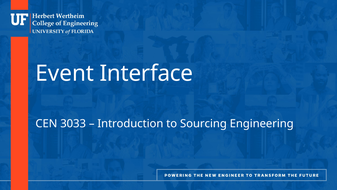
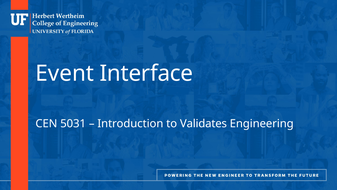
3033: 3033 -> 5031
Sourcing: Sourcing -> Validates
